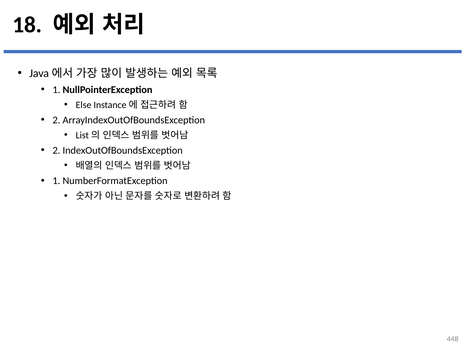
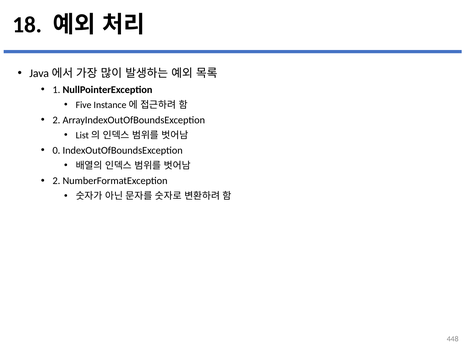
Else: Else -> Five
2 at (56, 151): 2 -> 0
1 at (56, 181): 1 -> 2
